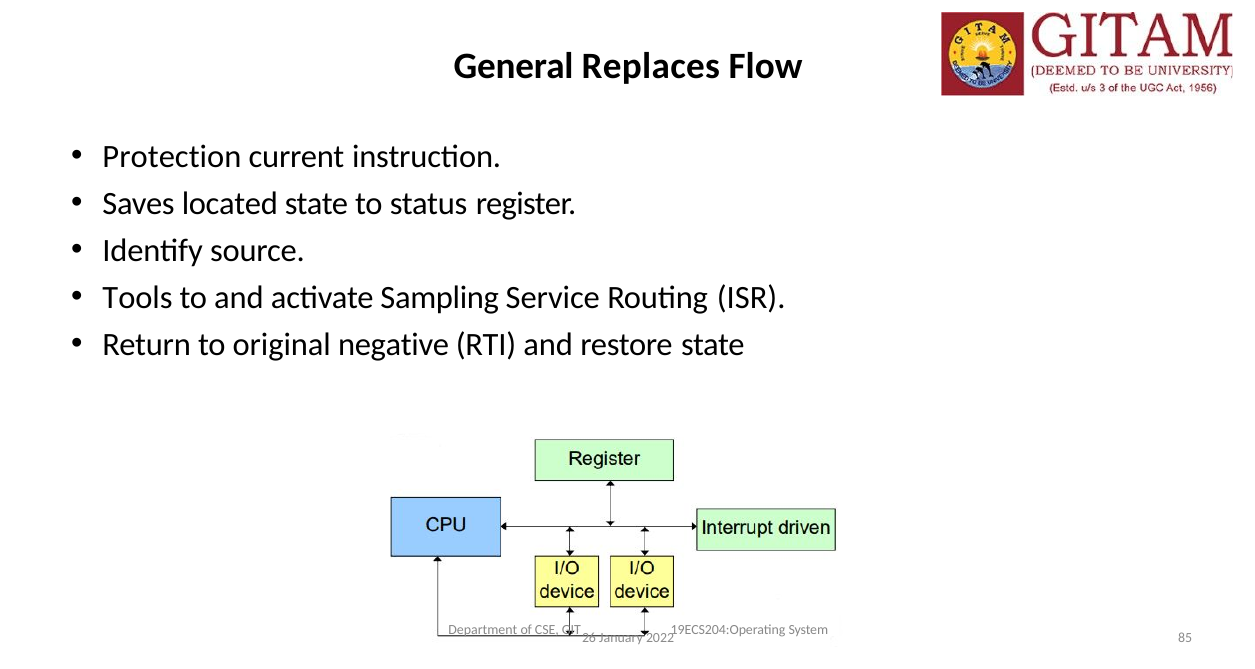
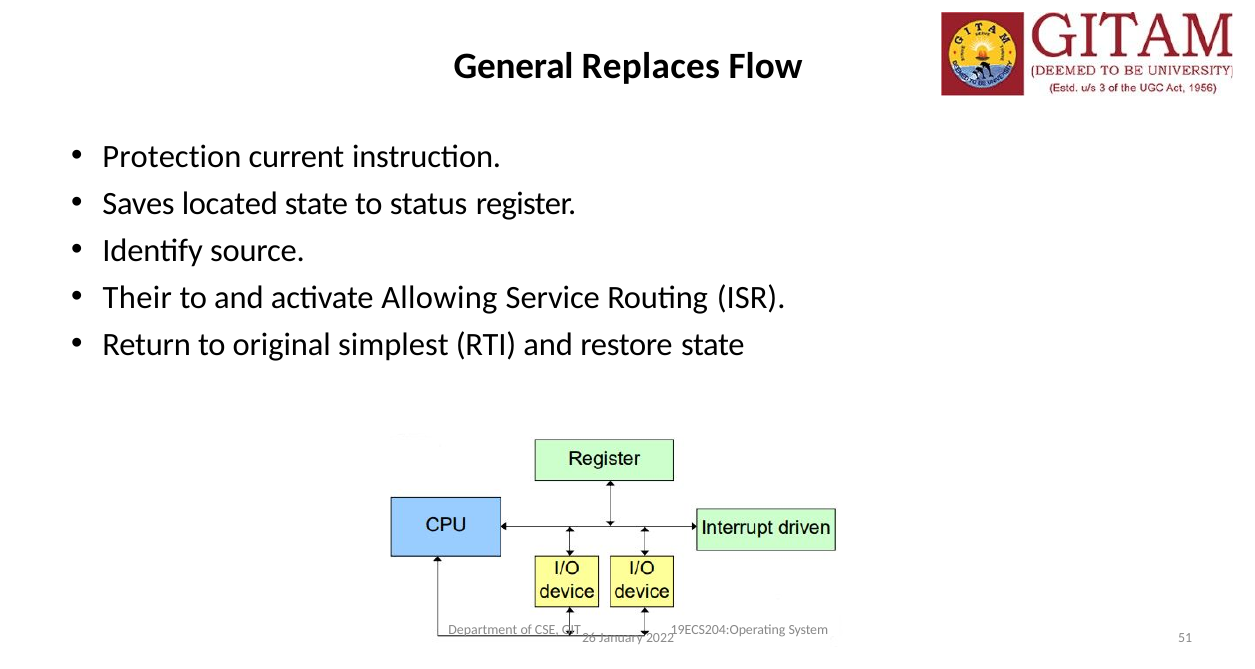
Tools: Tools -> Their
Sampling: Sampling -> Allowing
negative: negative -> simplest
85: 85 -> 51
